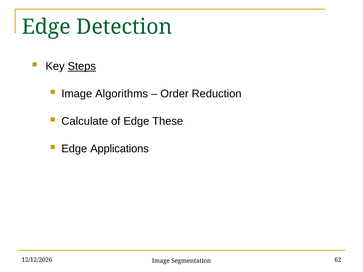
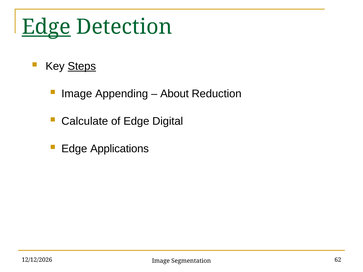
Edge at (46, 27) underline: none -> present
Algorithms: Algorithms -> Appending
Order: Order -> About
These: These -> Digital
